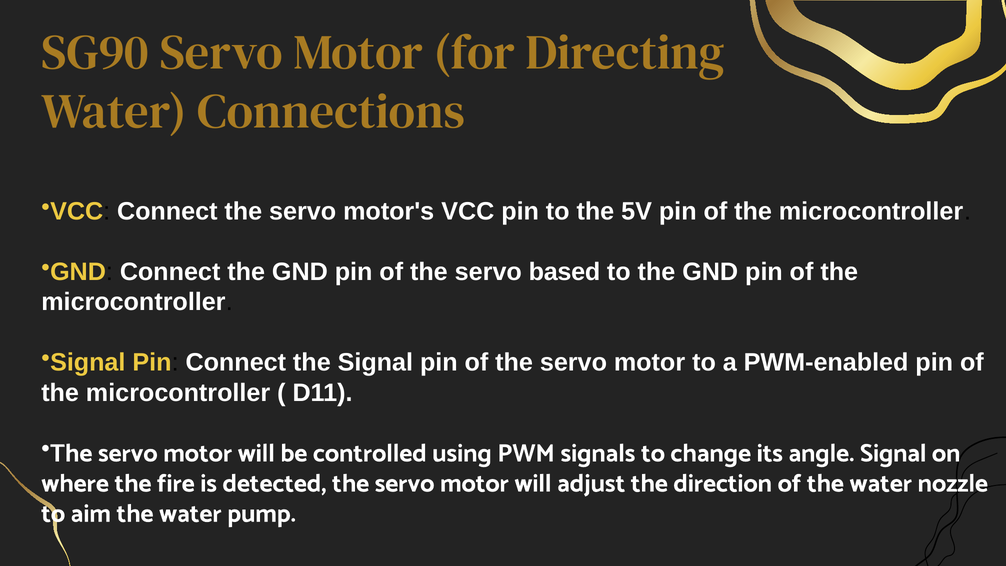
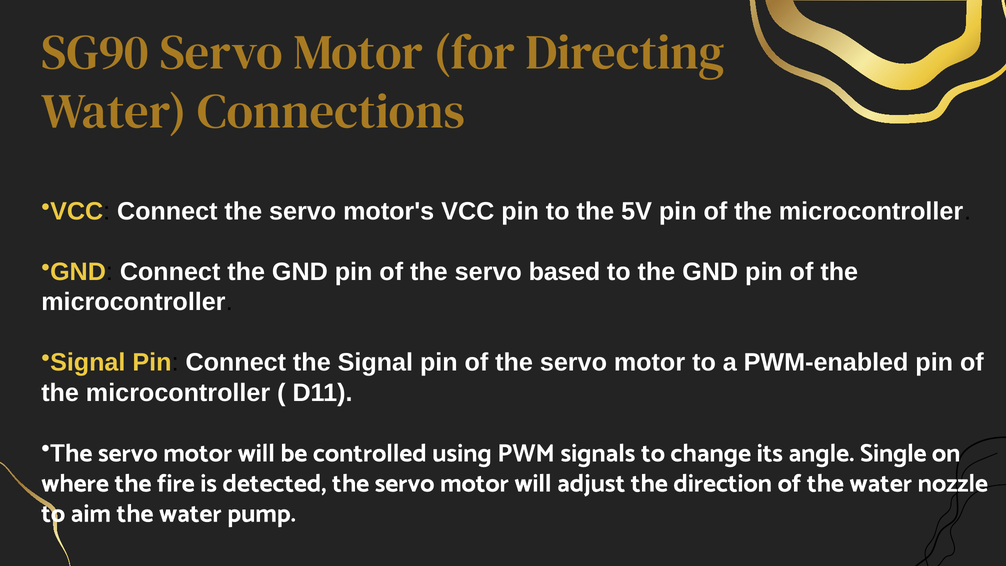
angle Signal: Signal -> Single
